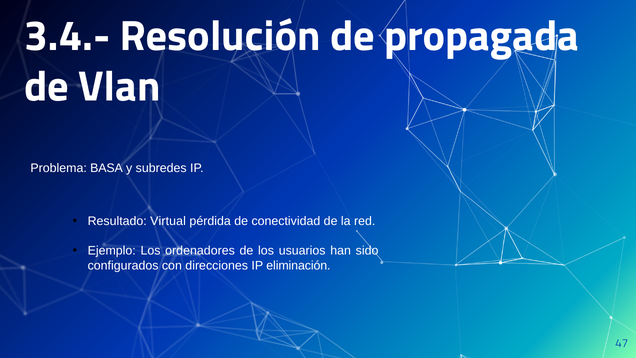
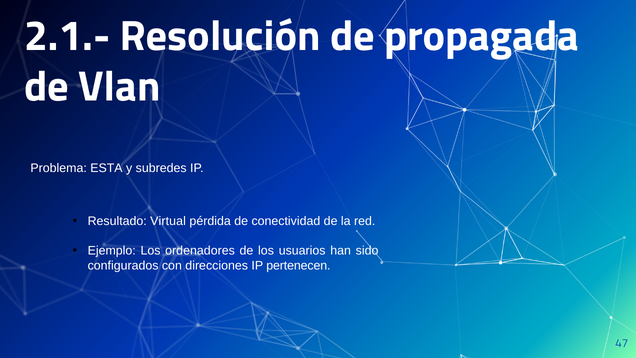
3.4.-: 3.4.- -> 2.1.-
BASA: BASA -> ESTA
eliminación: eliminación -> pertenecen
